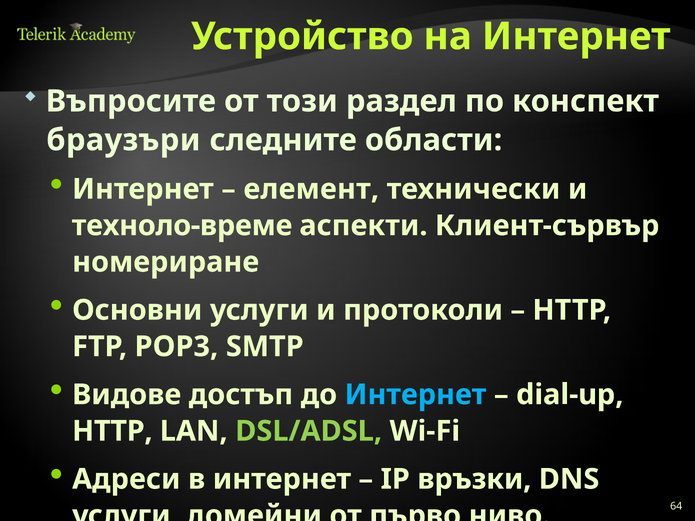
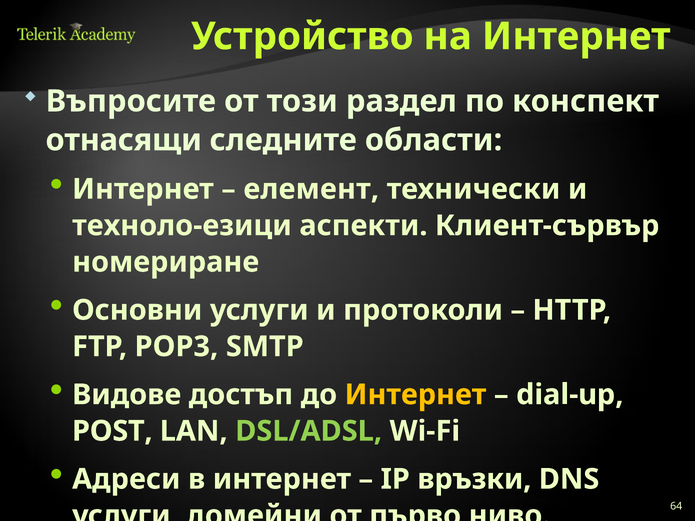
браузъри: браузъри -> отнасящи
техноло-време: техноло-време -> техноло-езици
Интернет at (416, 395) colour: light blue -> yellow
HTTP at (112, 431): HTTP -> POST
